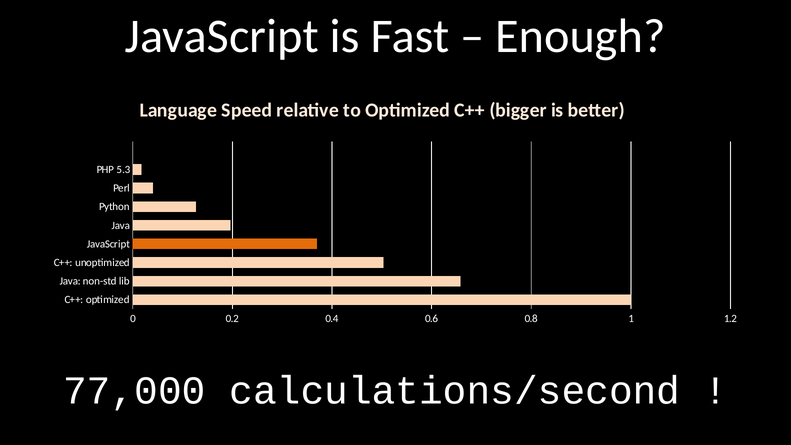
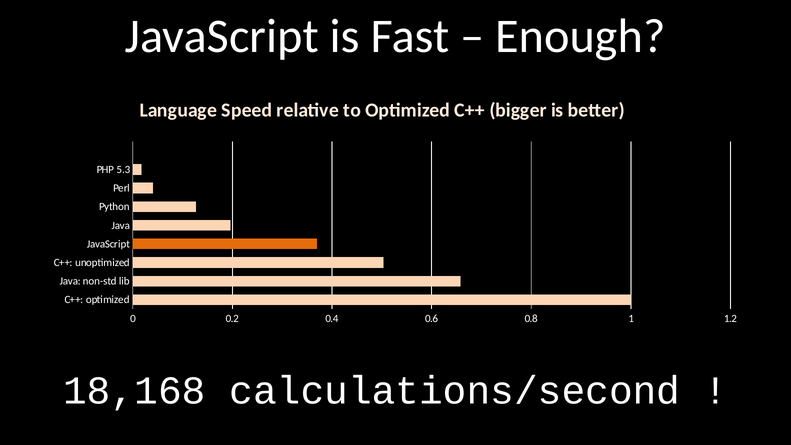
77,000: 77,000 -> 18,168
